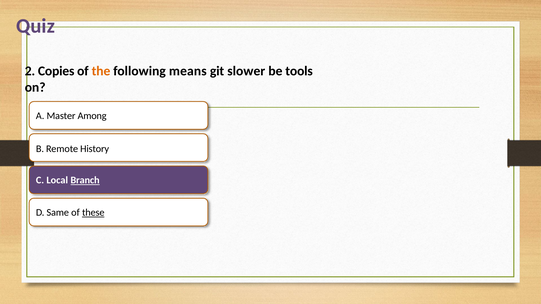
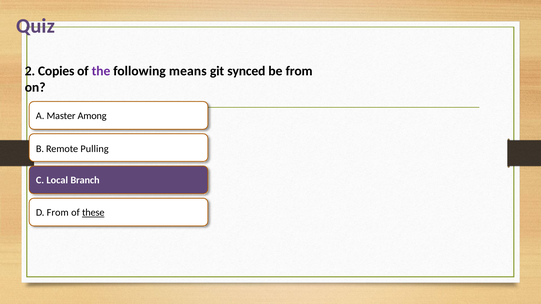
the colour: orange -> purple
slower: slower -> synced
be tools: tools -> from
History: History -> Pulling
Branch underline: present -> none
D Same: Same -> From
